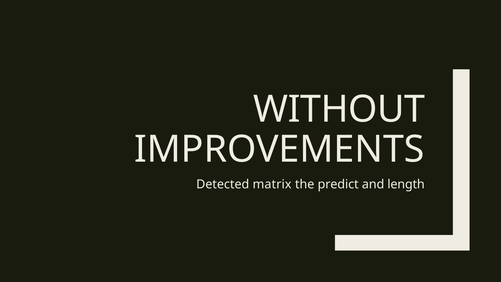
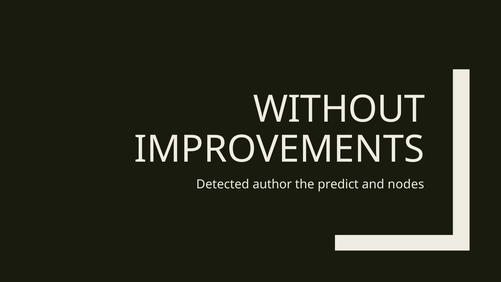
matrix: matrix -> author
length: length -> nodes
